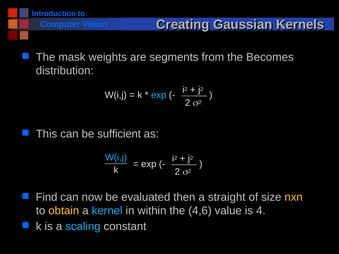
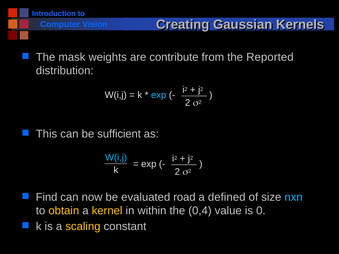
segments: segments -> contribute
Becomes: Becomes -> Reported
then: then -> road
straight: straight -> defined
nxn colour: yellow -> light blue
kernel colour: light blue -> yellow
4,6: 4,6 -> 0,4
4: 4 -> 0
scaling colour: light blue -> yellow
